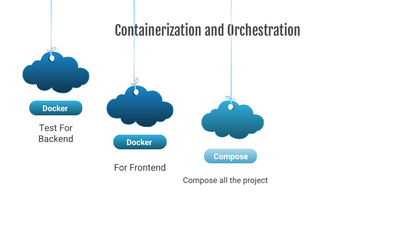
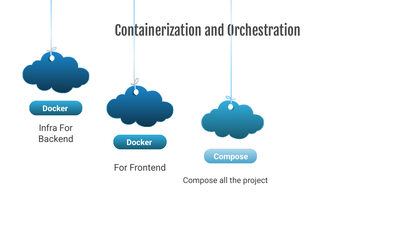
Test: Test -> Infra
